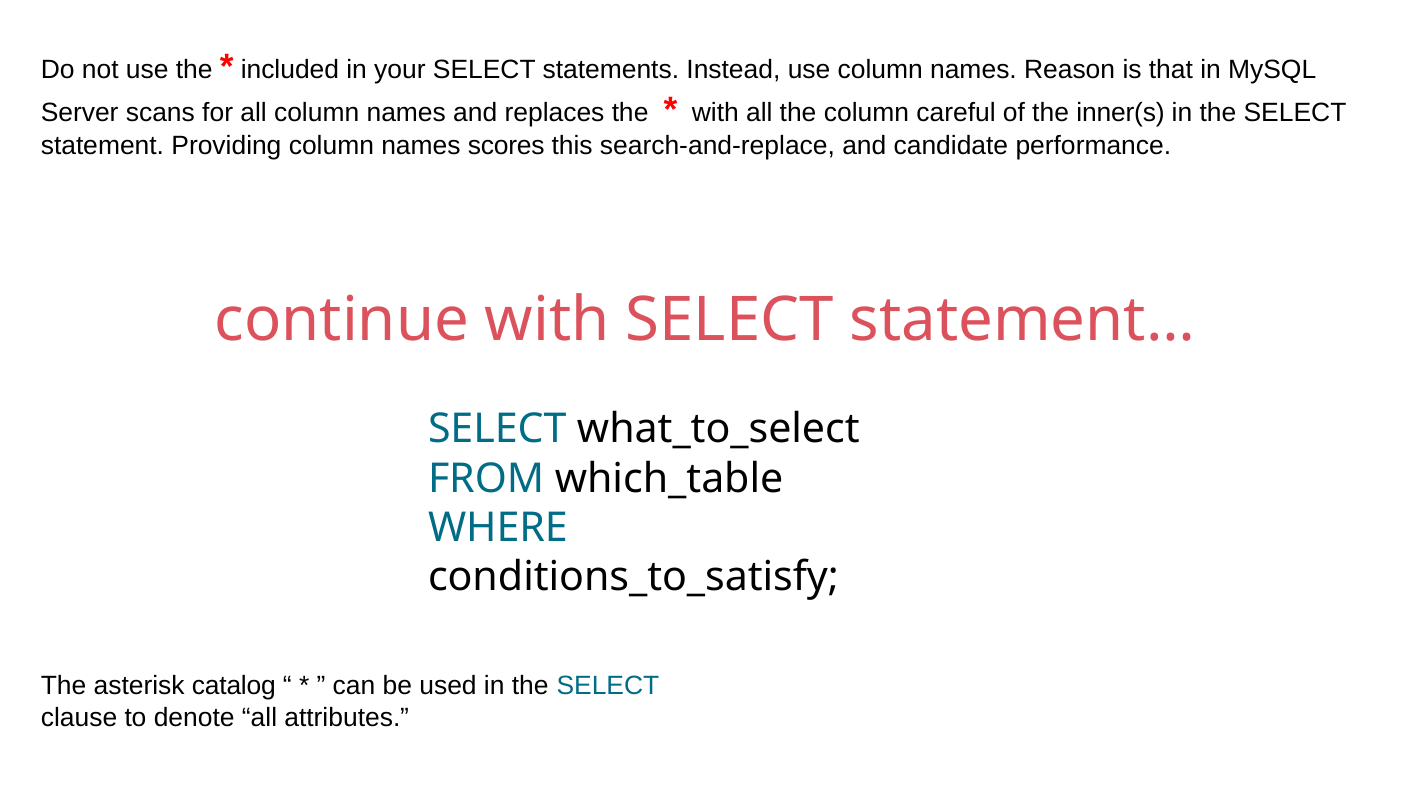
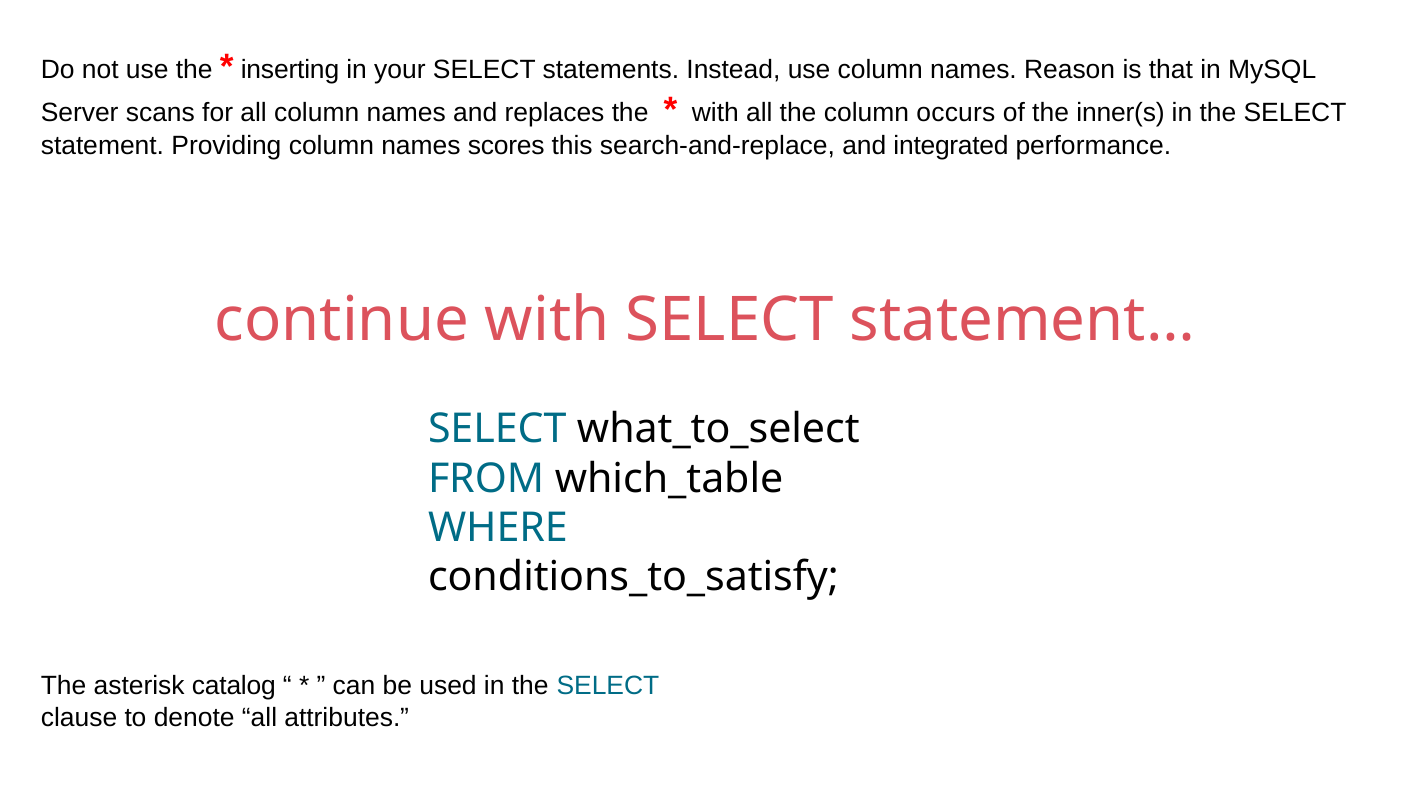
included: included -> inserting
careful: careful -> occurs
candidate: candidate -> integrated
